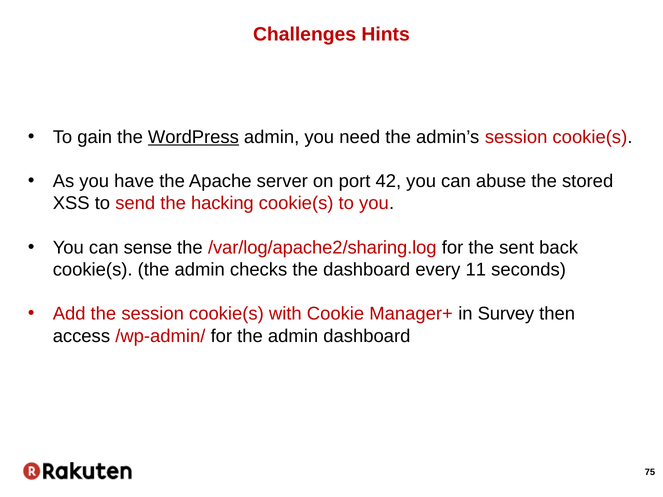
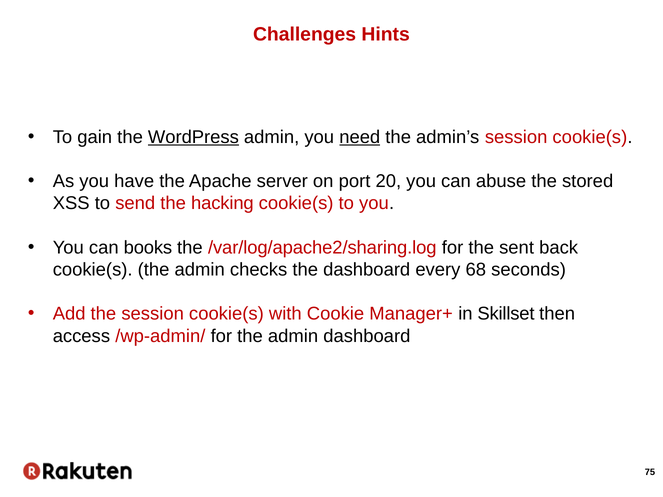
need underline: none -> present
42: 42 -> 20
sense: sense -> books
11: 11 -> 68
Survey: Survey -> Skillset
